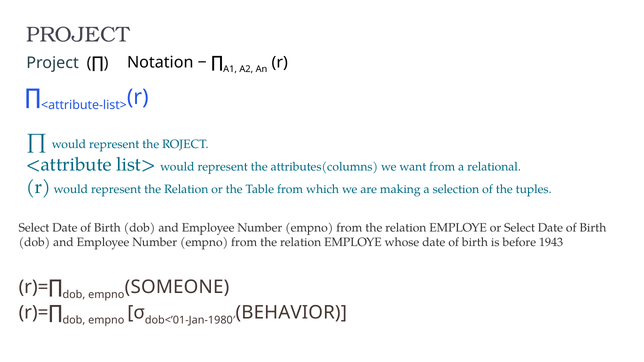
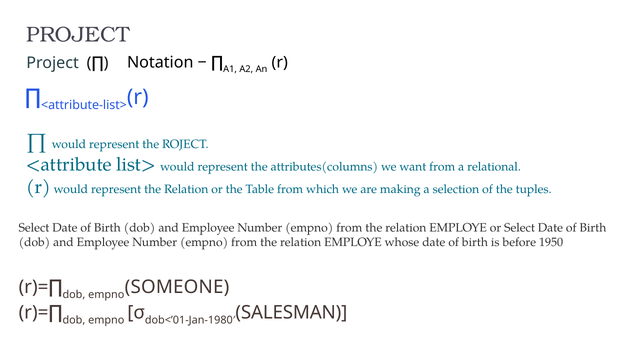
1943: 1943 -> 1950
BEHAVIOR: BEHAVIOR -> SALESMAN
